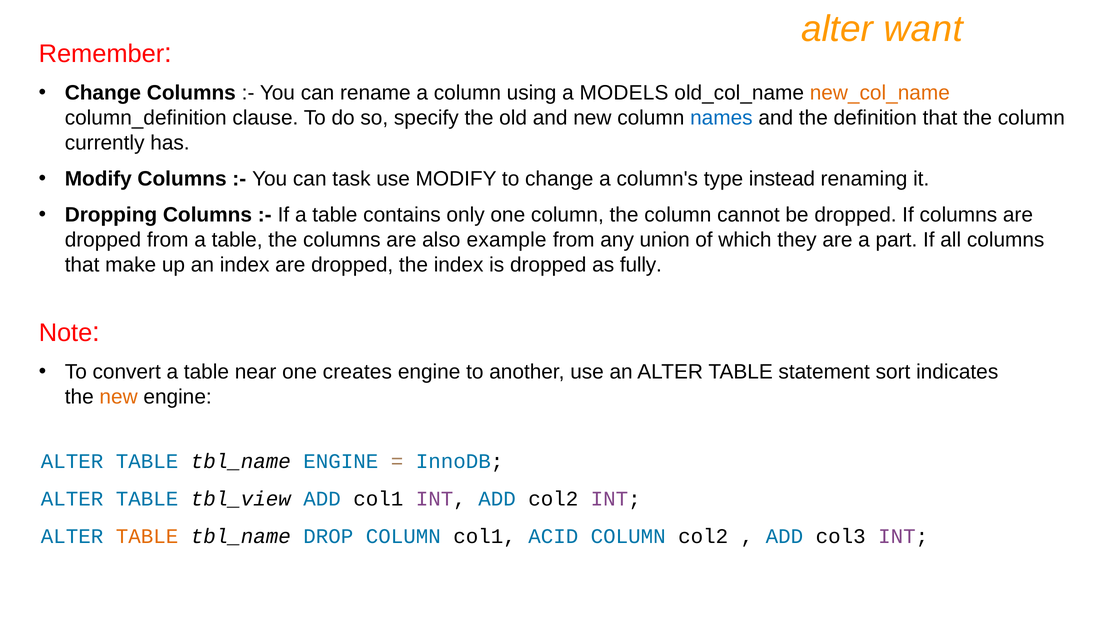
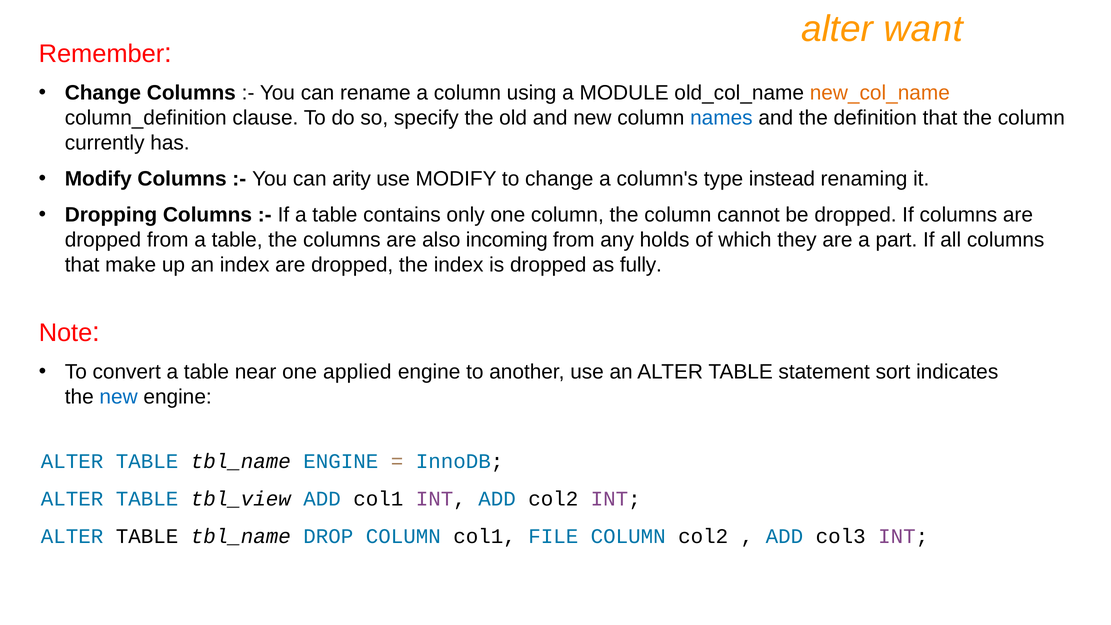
MODELS: MODELS -> MODULE
task: task -> arity
example: example -> incoming
union: union -> holds
creates: creates -> applied
new at (119, 397) colour: orange -> blue
TABLE at (147, 536) colour: orange -> black
ACID: ACID -> FILE
